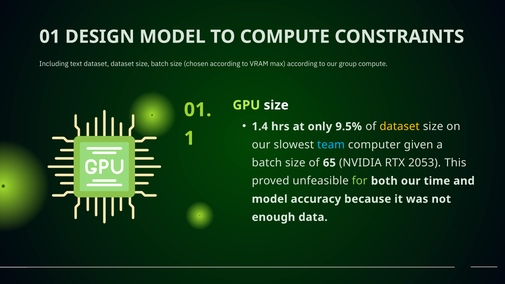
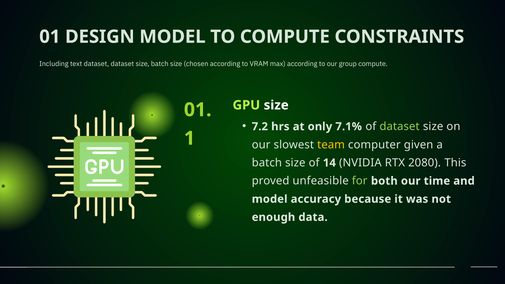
1.4: 1.4 -> 7.2
9.5%: 9.5% -> 7.1%
dataset at (400, 127) colour: yellow -> light green
team colour: light blue -> yellow
65: 65 -> 14
2053: 2053 -> 2080
